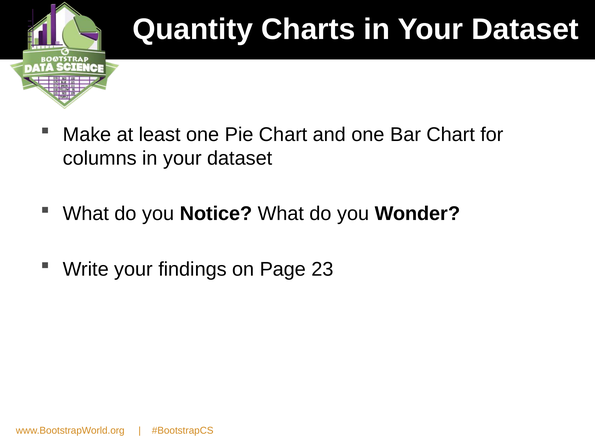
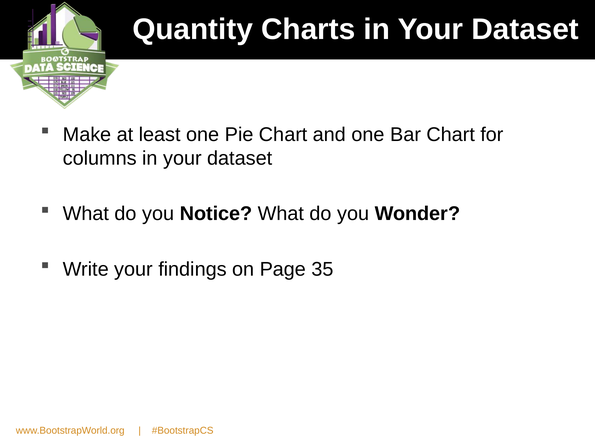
23: 23 -> 35
